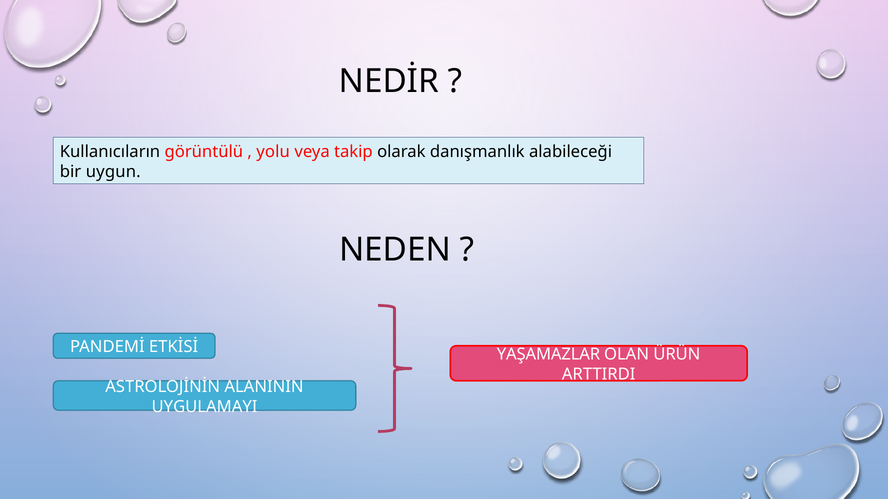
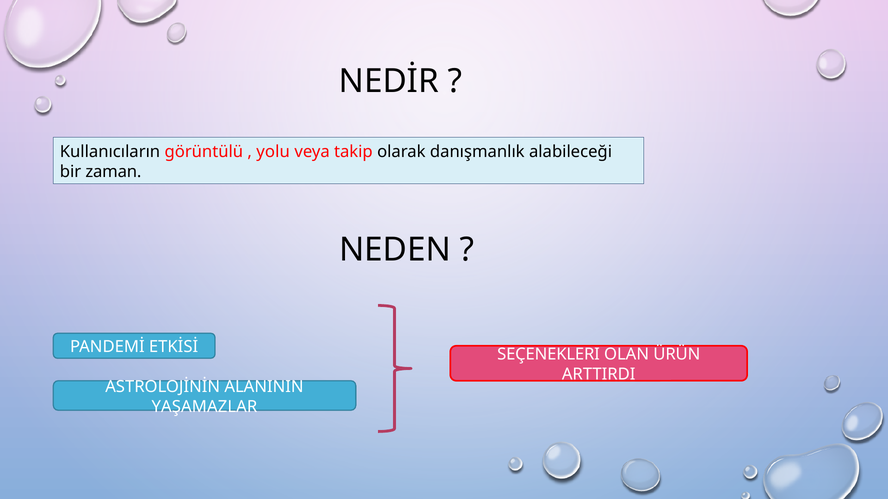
uygun: uygun -> zaman
YAŞAMAZLAR: YAŞAMAZLAR -> SEÇENEKLERI
UYGULAMAYI: UYGULAMAYI -> YAŞAMAZLAR
